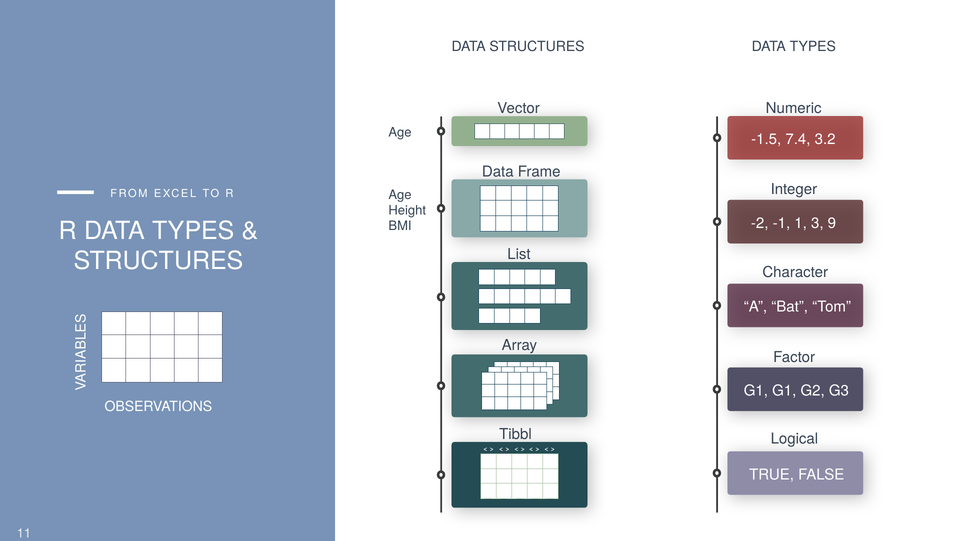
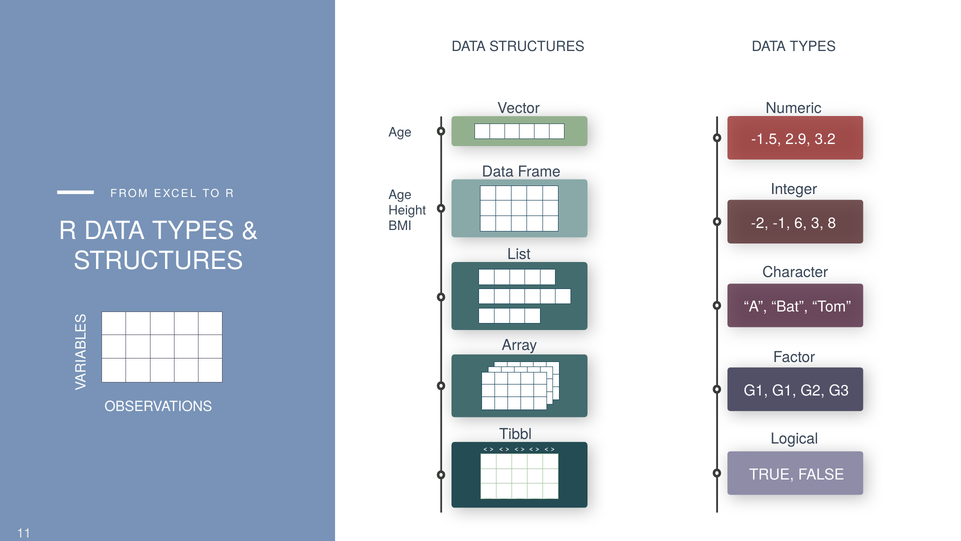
7.4: 7.4 -> 2.9
1: 1 -> 6
9: 9 -> 8
